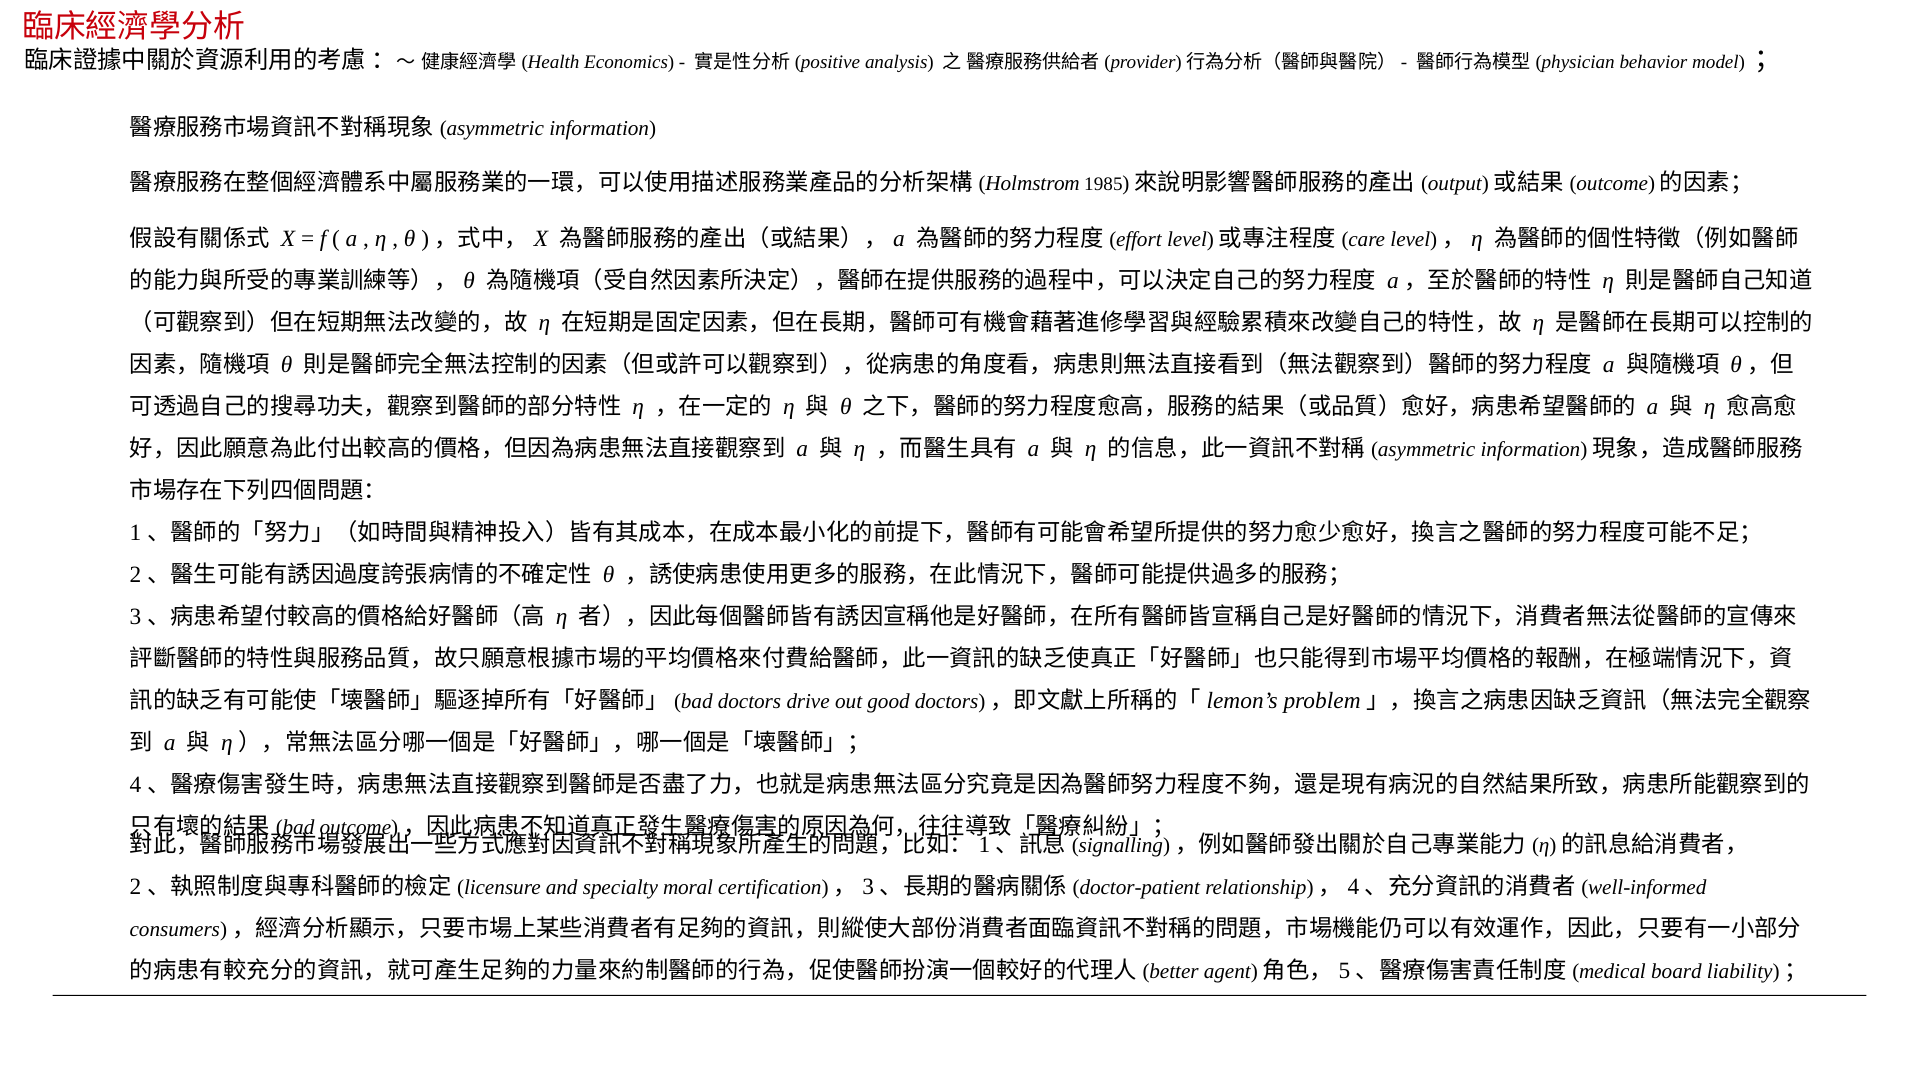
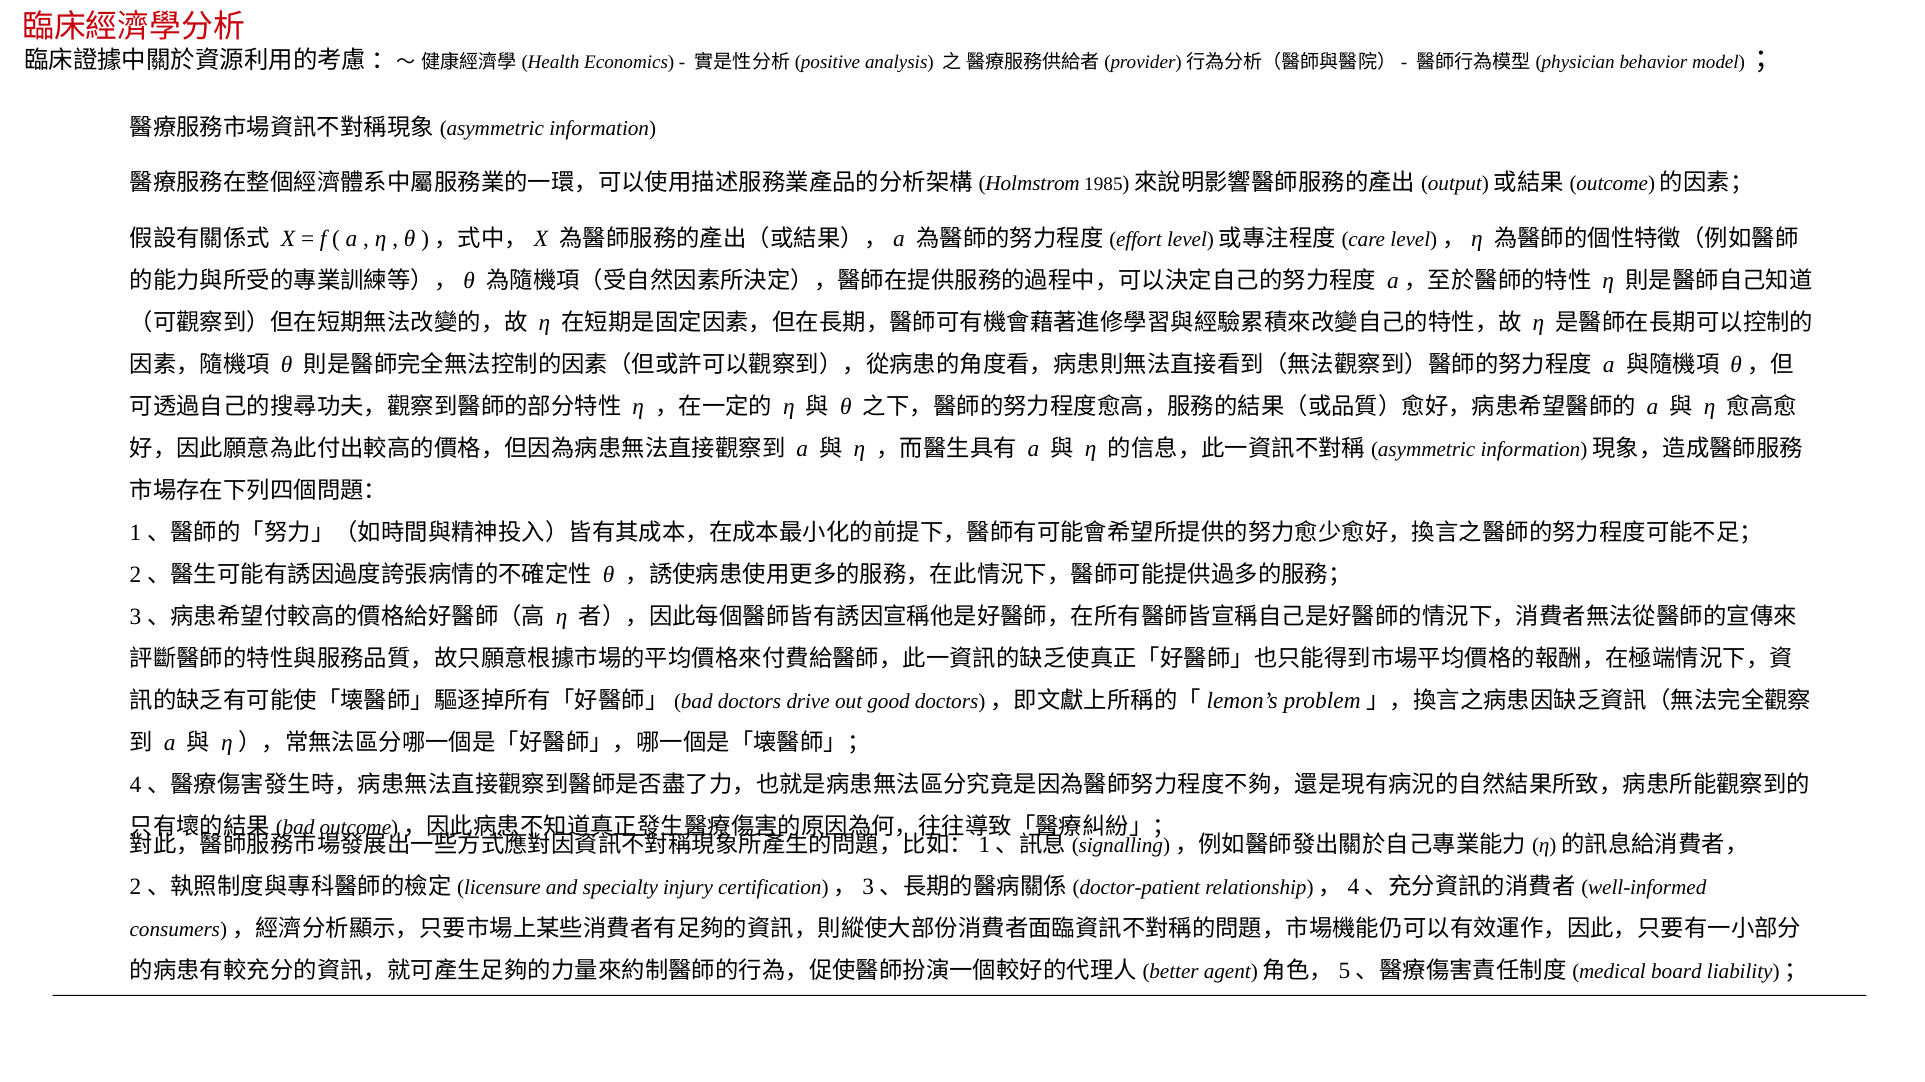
moral: moral -> injury
